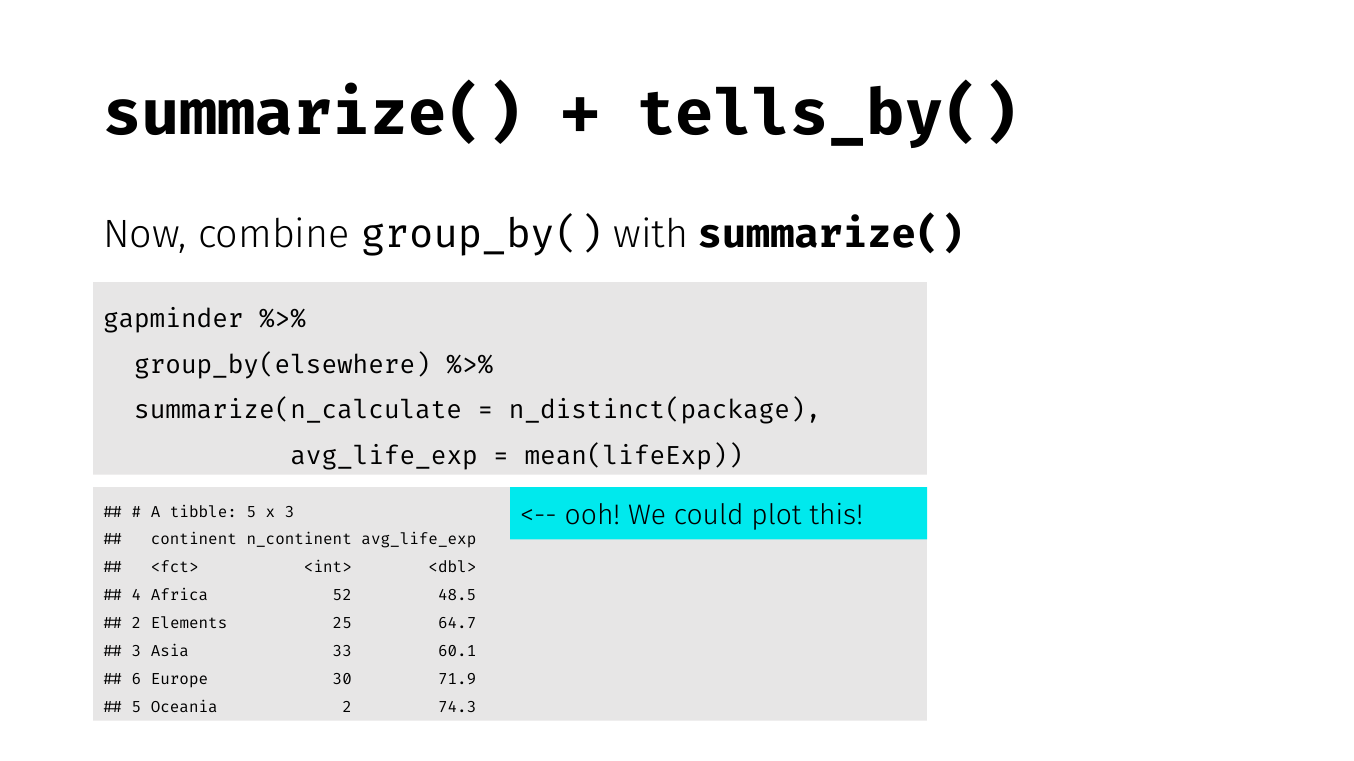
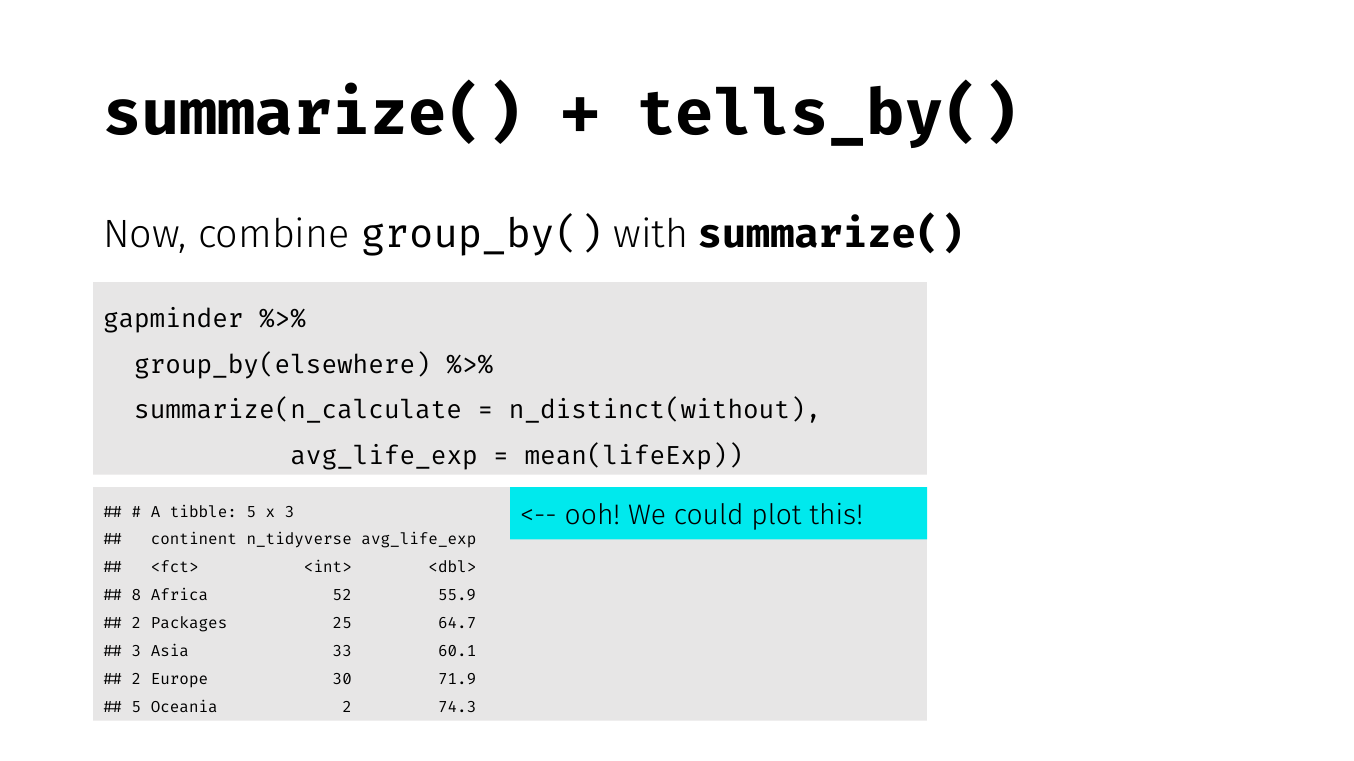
n_distinct(package: n_distinct(package -> n_distinct(without
n_continent: n_continent -> n_tidyverse
4: 4 -> 8
48.5: 48.5 -> 55.9
Elements: Elements -> Packages
6 at (136, 680): 6 -> 2
